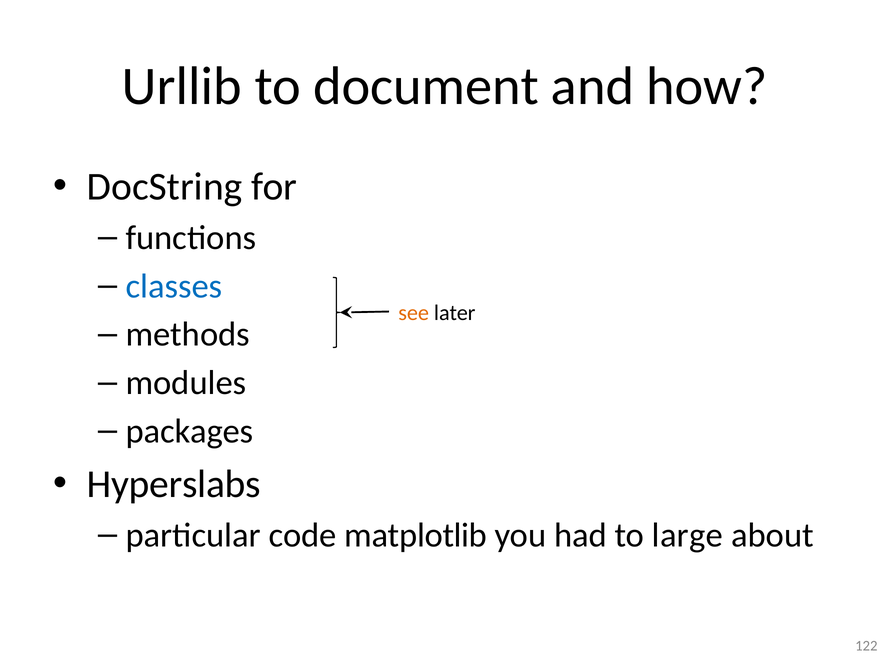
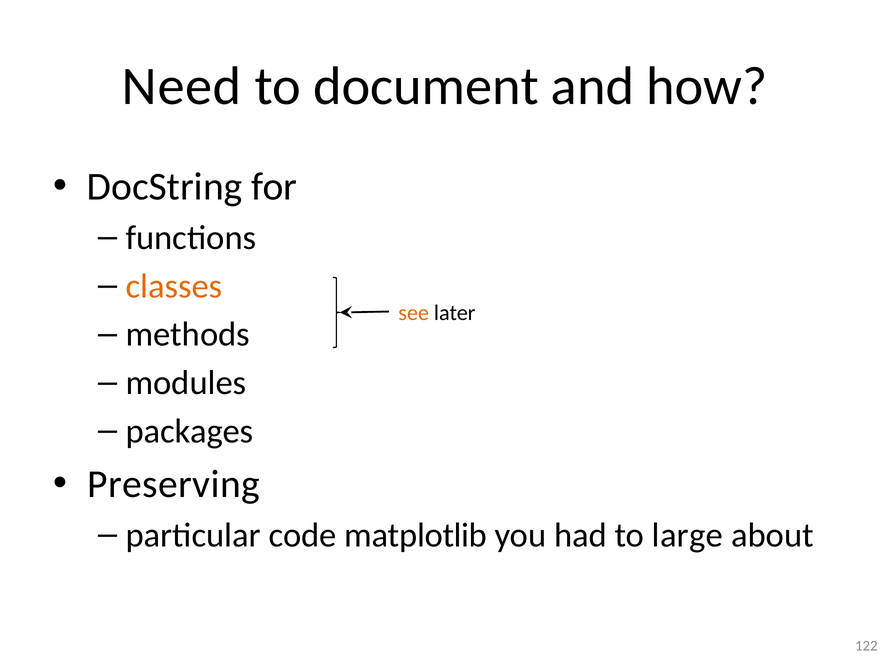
Urllib: Urllib -> Need
classes colour: blue -> orange
Hyperslabs: Hyperslabs -> Preserving
